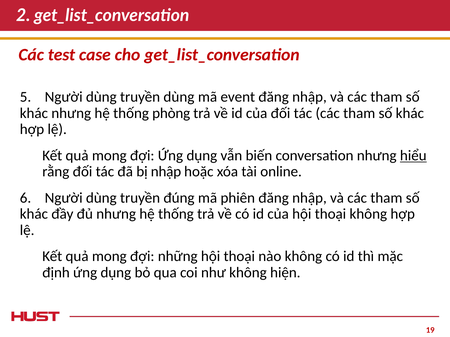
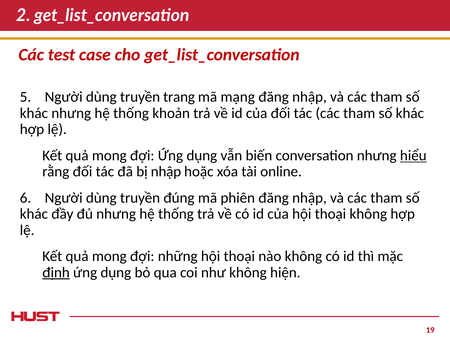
truyền dùng: dùng -> trang
event: event -> mạng
phòng: phòng -> khoản
định underline: none -> present
